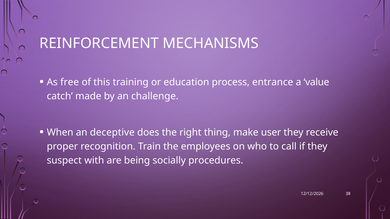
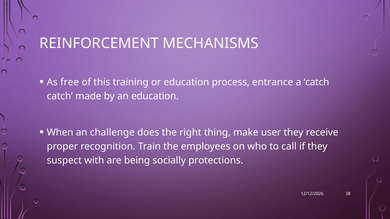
a value: value -> catch
an challenge: challenge -> education
deceptive: deceptive -> challenge
procedures: procedures -> protections
